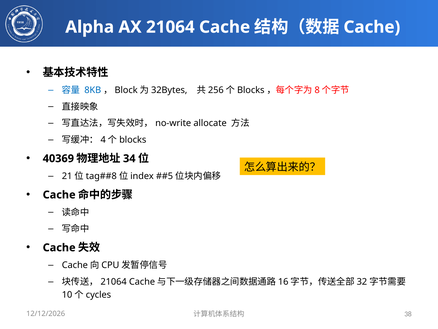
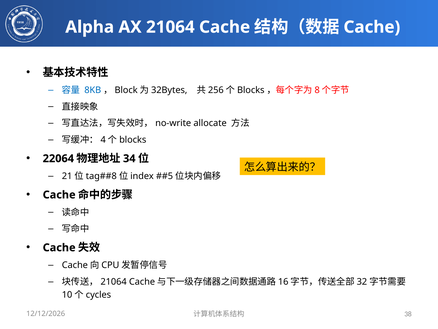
40369: 40369 -> 22064
